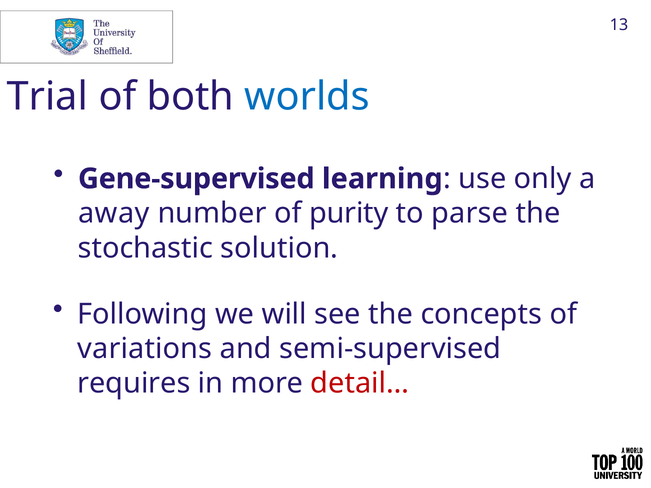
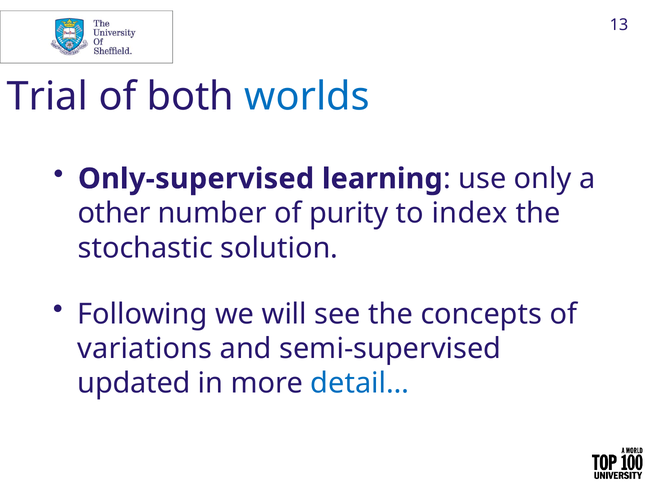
Gene-supervised: Gene-supervised -> Only-supervised
away: away -> other
parse: parse -> index
requires: requires -> updated
detail… colour: red -> blue
